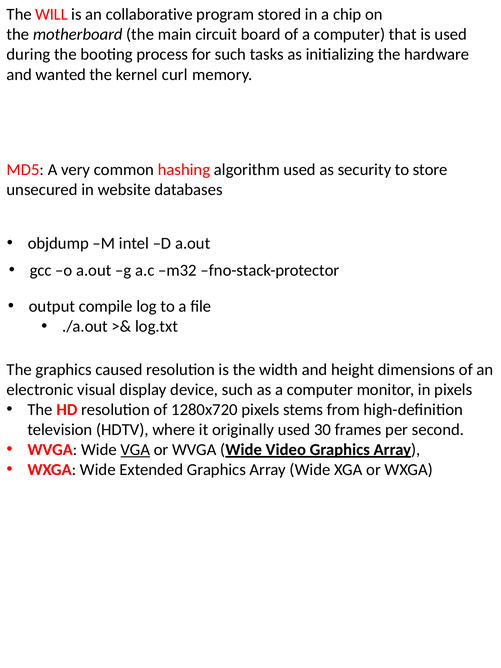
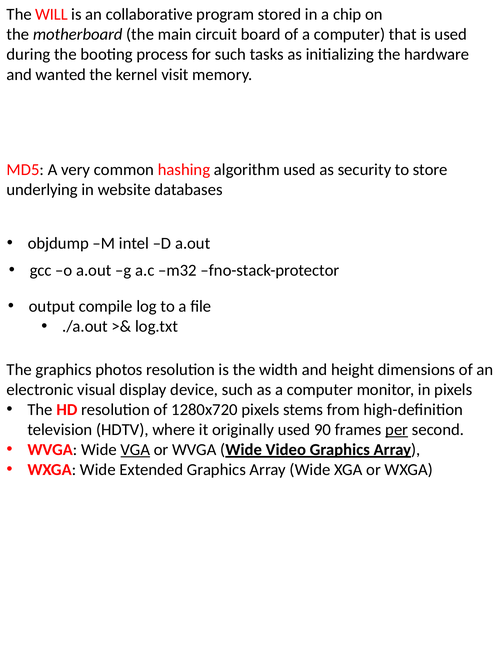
curl: curl -> visit
unsecured: unsecured -> underlying
caused: caused -> photos
30: 30 -> 90
per underline: none -> present
